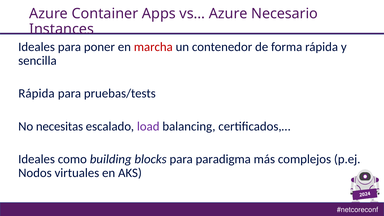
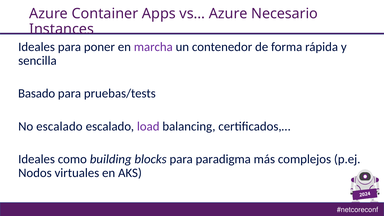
marcha colour: red -> purple
Rápida at (37, 94): Rápida -> Basado
No necesitas: necesitas -> escalado
